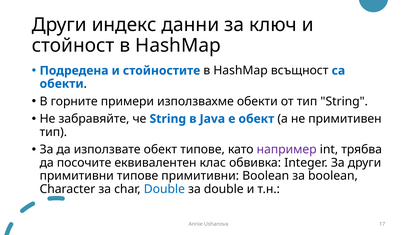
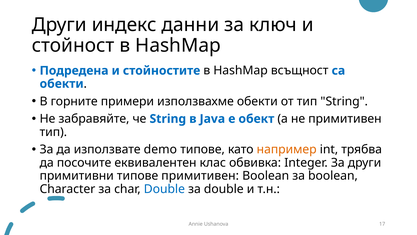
използвате обект: обект -> demo
например colour: purple -> orange
типове примитивни: примитивни -> примитивен
